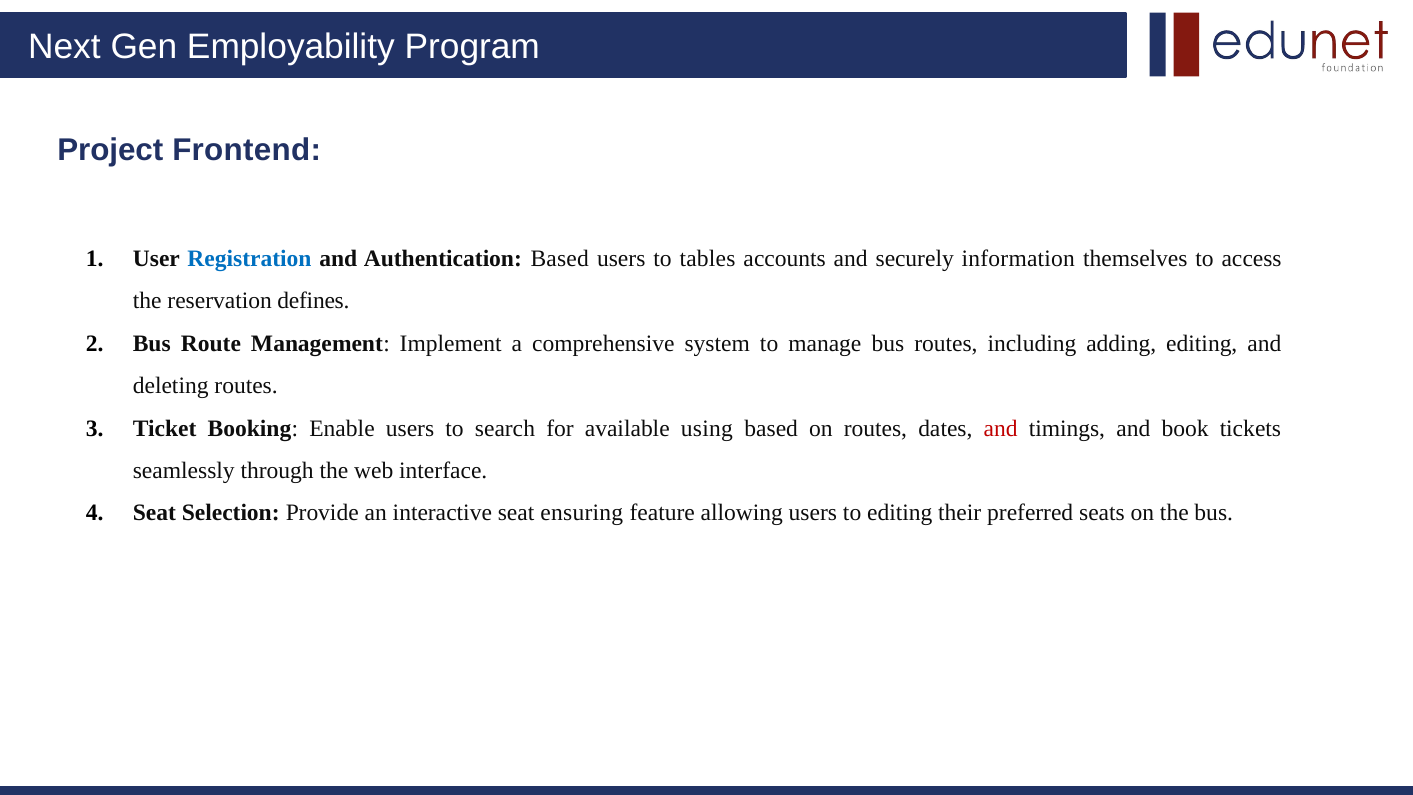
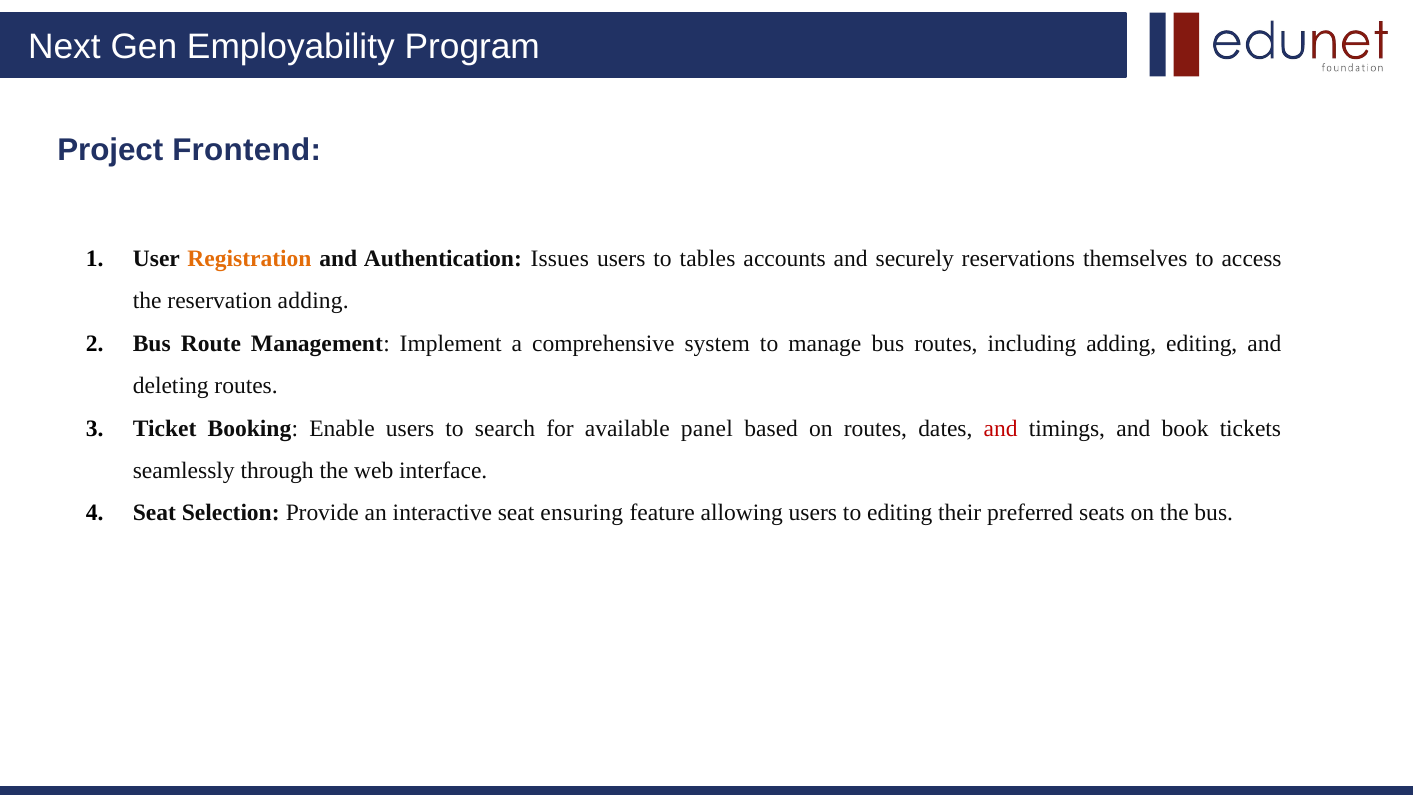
Registration colour: blue -> orange
Authentication Based: Based -> Issues
information: information -> reservations
reservation defines: defines -> adding
using: using -> panel
